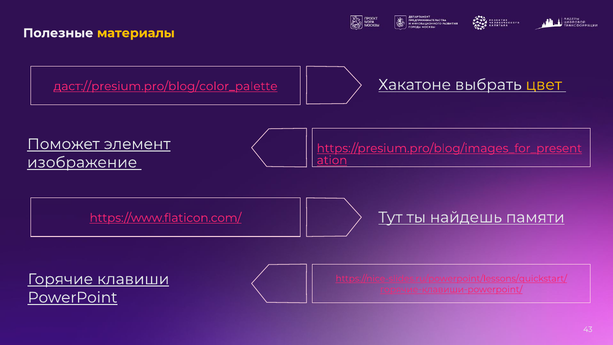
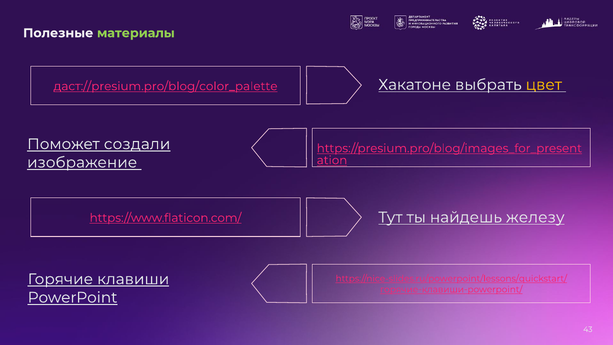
материалы colour: yellow -> light green
элемент: элемент -> создали
памяти: памяти -> железу
